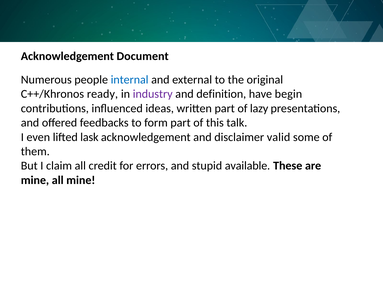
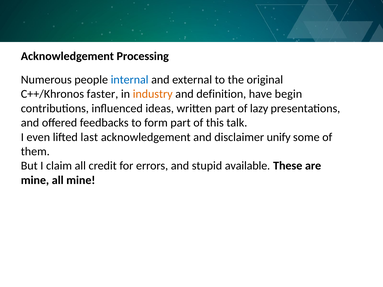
Document: Document -> Processing
ready: ready -> faster
industry colour: purple -> orange
lask: lask -> last
valid: valid -> unify
